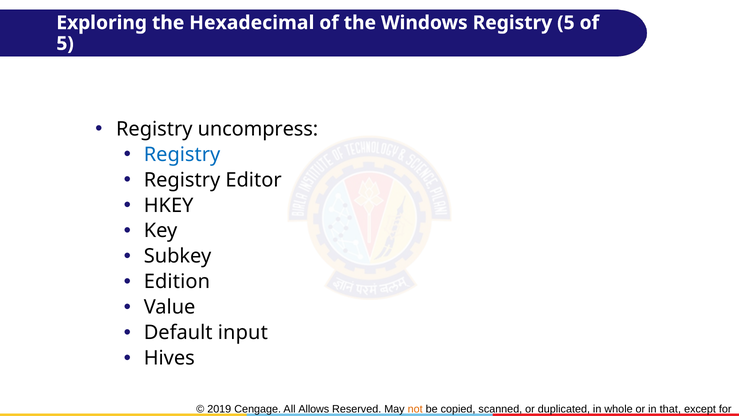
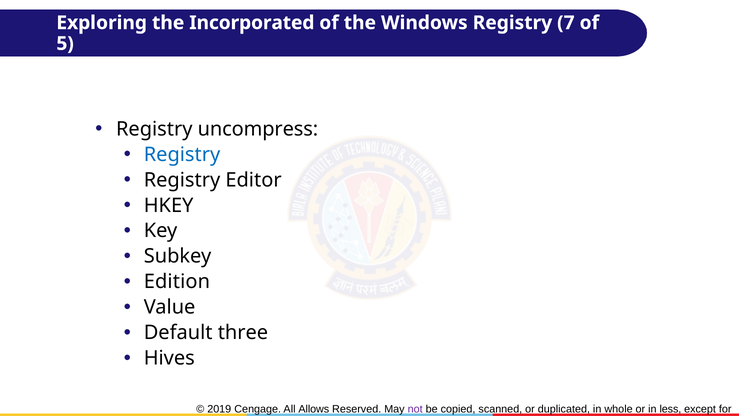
Hexadecimal: Hexadecimal -> Incorporated
Registry 5: 5 -> 7
input: input -> three
not colour: orange -> purple
that: that -> less
